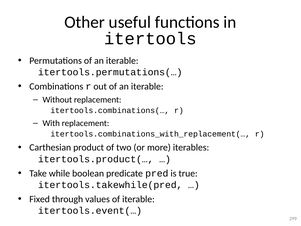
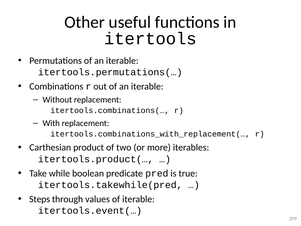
Fixed: Fixed -> Steps
